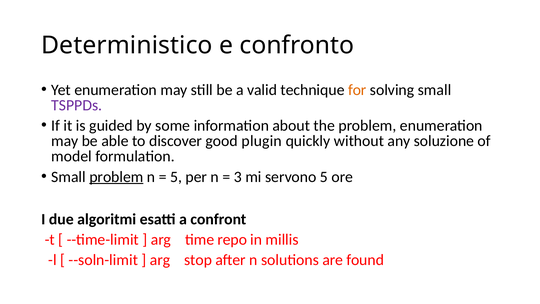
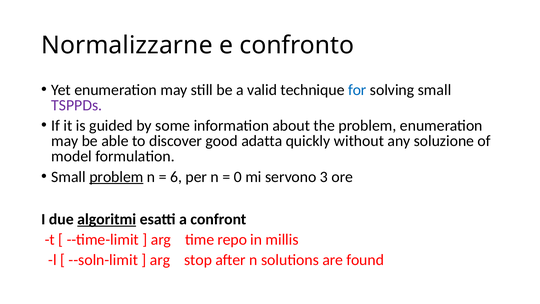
Deterministico: Deterministico -> Normalizzarne
for colour: orange -> blue
plugin: plugin -> adatta
5 at (176, 177): 5 -> 6
3: 3 -> 0
servono 5: 5 -> 3
algoritmi underline: none -> present
